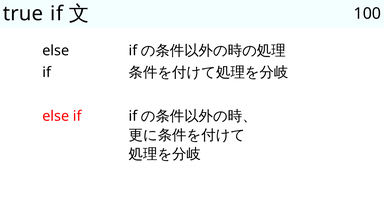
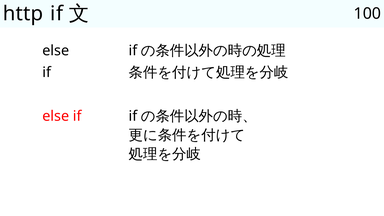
true: true -> http
